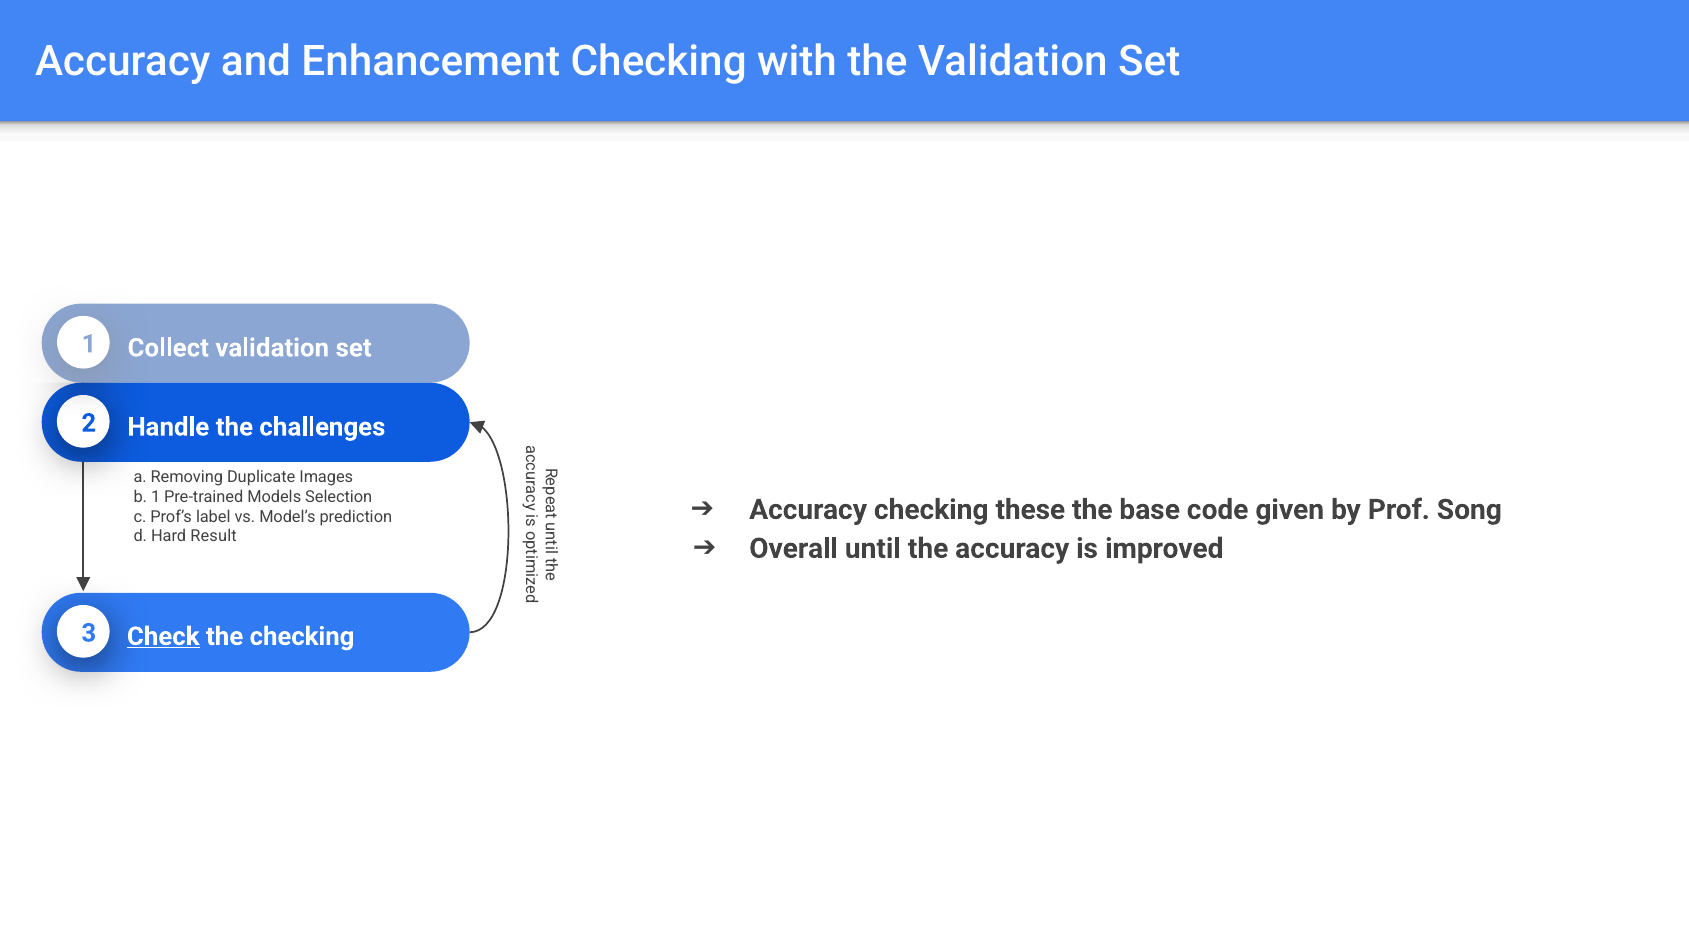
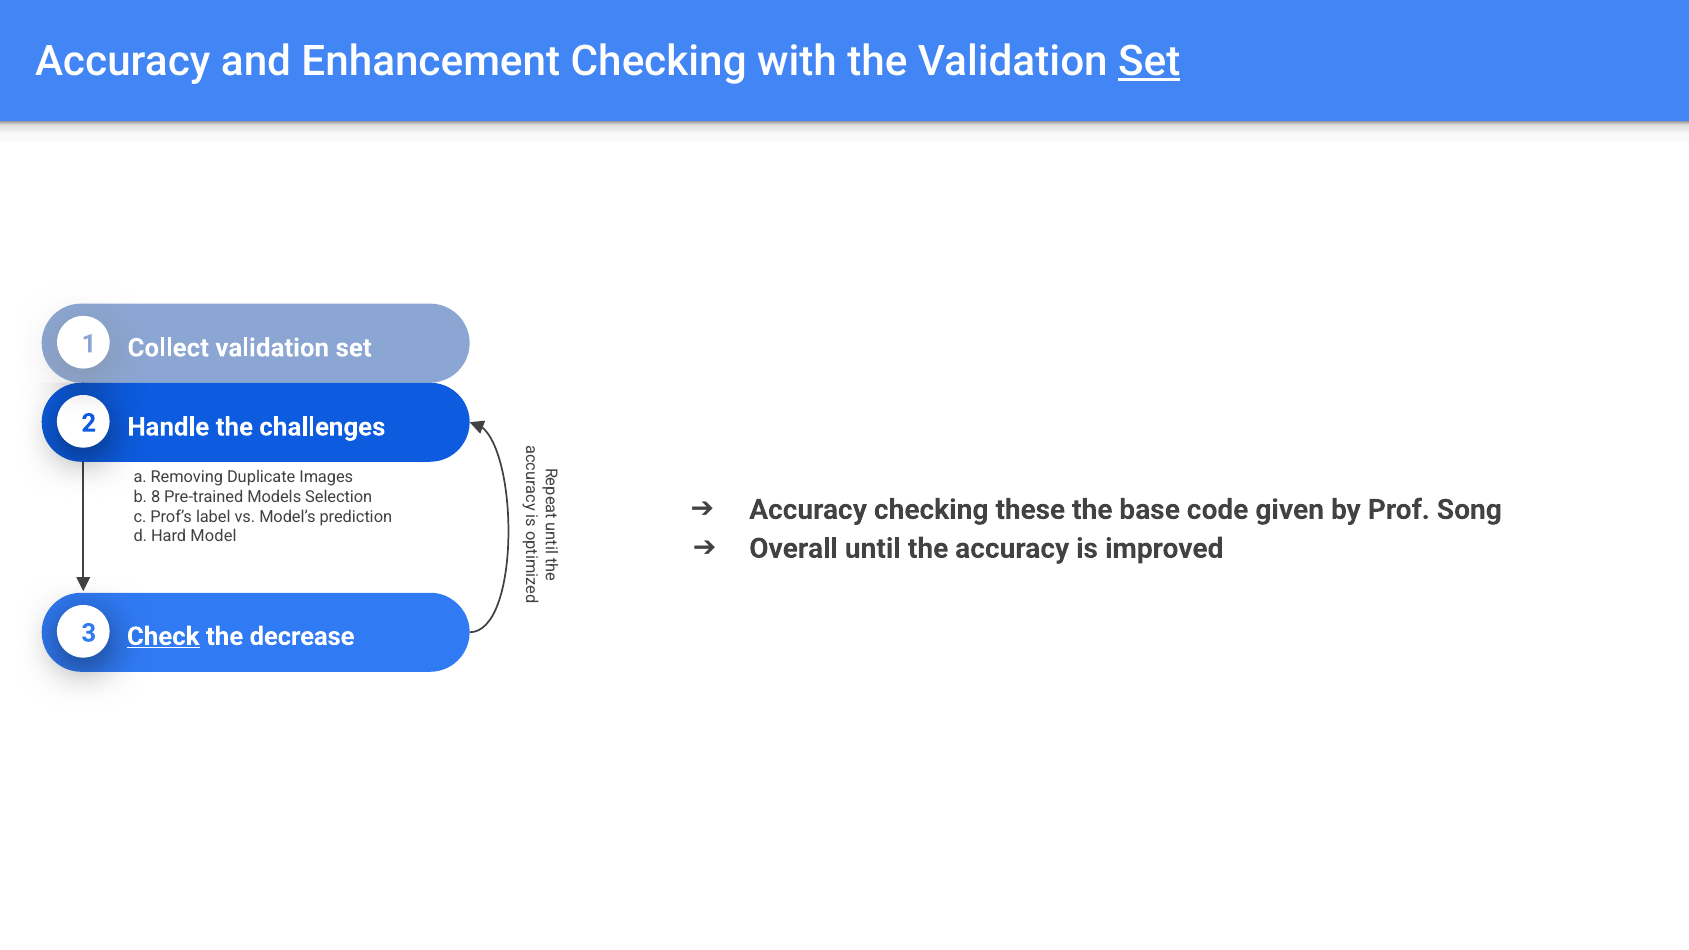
Set at (1149, 62) underline: none -> present
b 1: 1 -> 8
Result: Result -> Model
the checking: checking -> decrease
